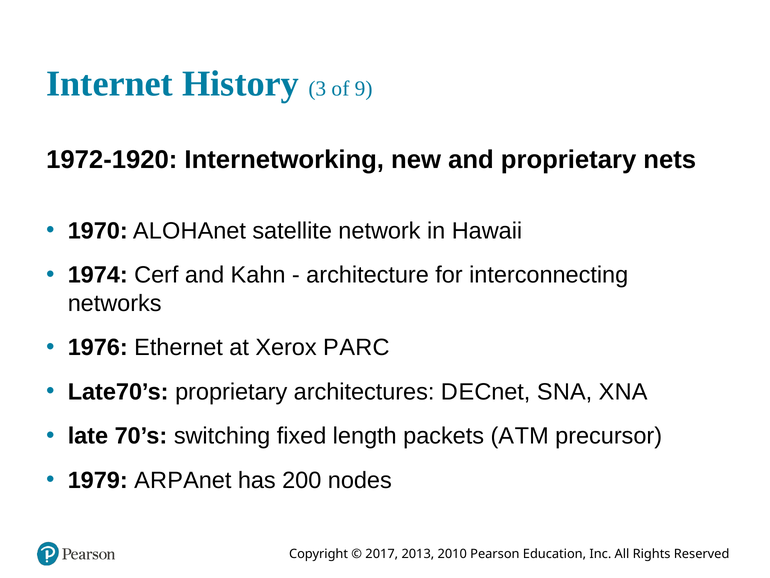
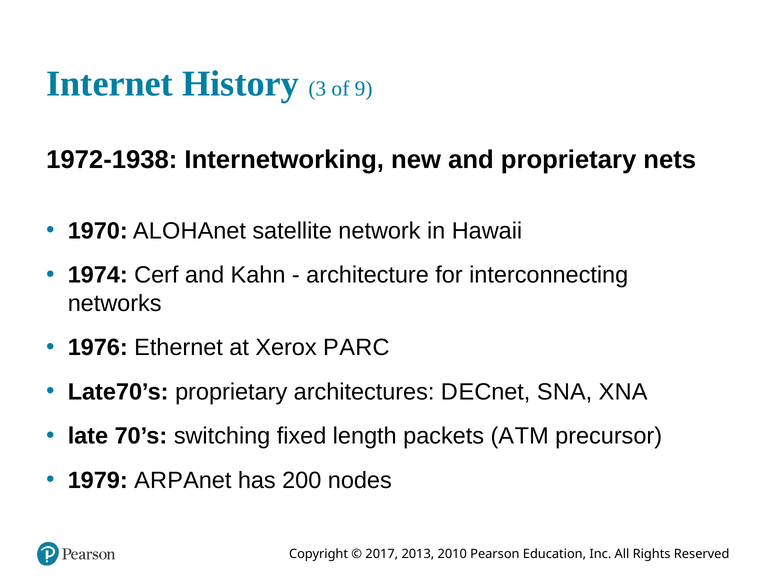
1972-1920: 1972-1920 -> 1972-1938
